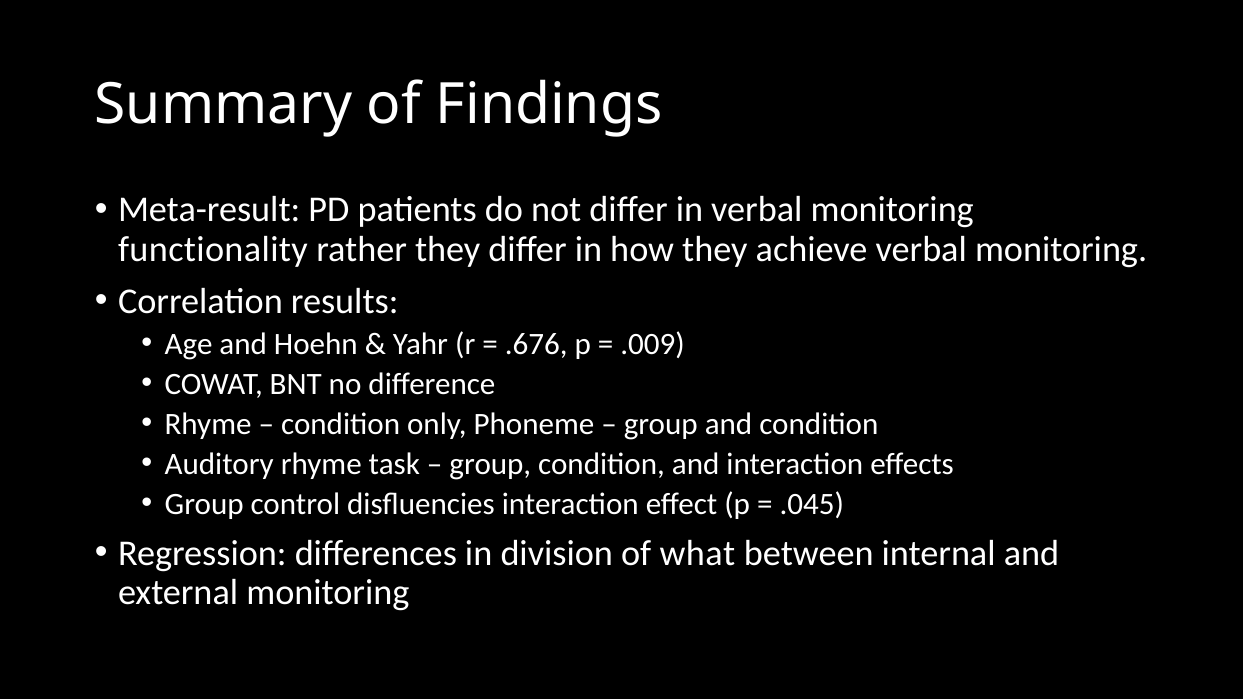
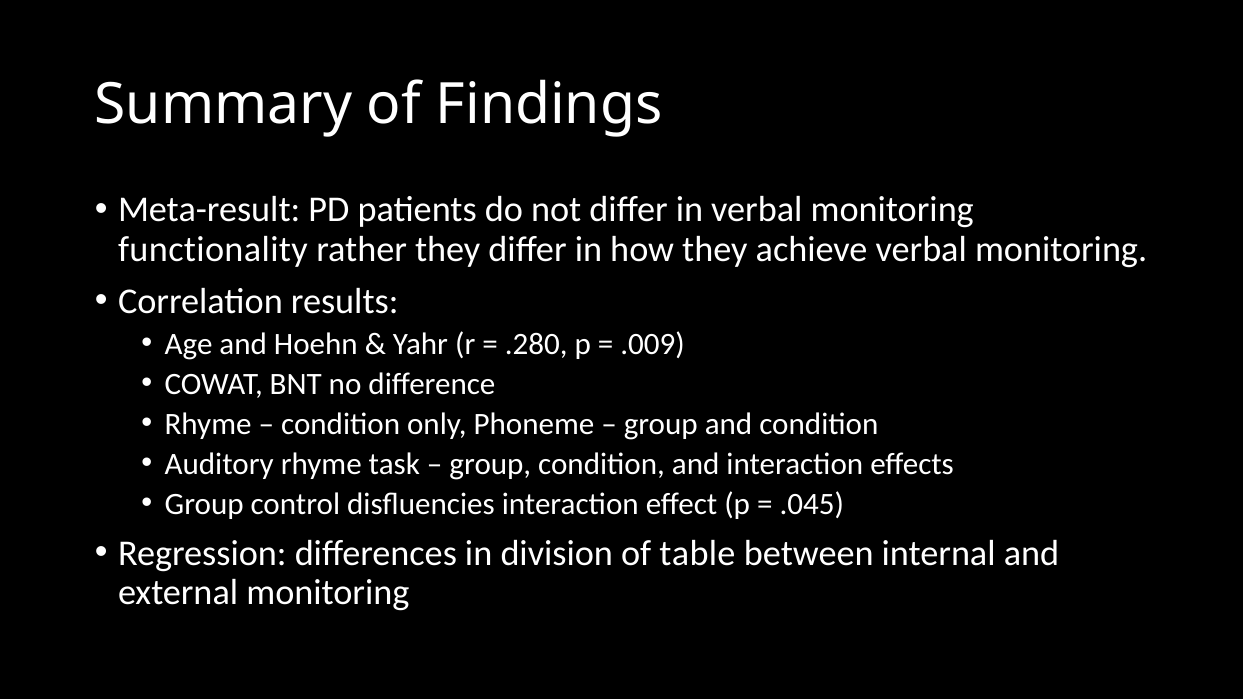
.676: .676 -> .280
what: what -> table
